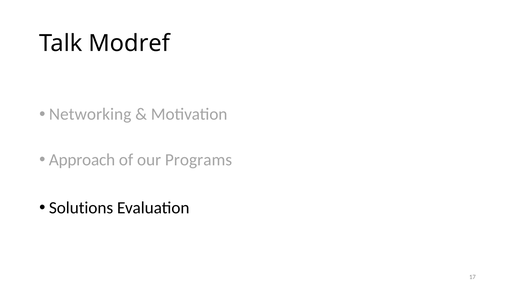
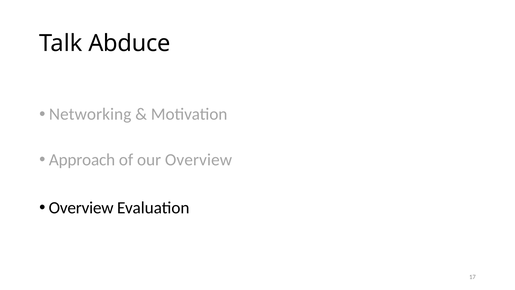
Modref: Modref -> Abduce
our Programs: Programs -> Overview
Solutions at (81, 208): Solutions -> Overview
